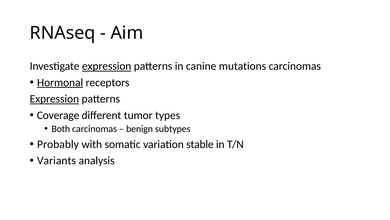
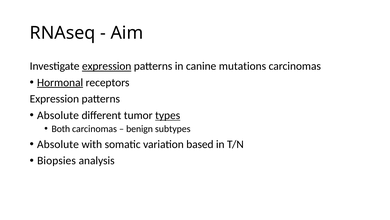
Expression at (54, 99) underline: present -> none
Coverage at (58, 115): Coverage -> Absolute
types underline: none -> present
Probably at (58, 144): Probably -> Absolute
stable: stable -> based
Variants: Variants -> Biopsies
